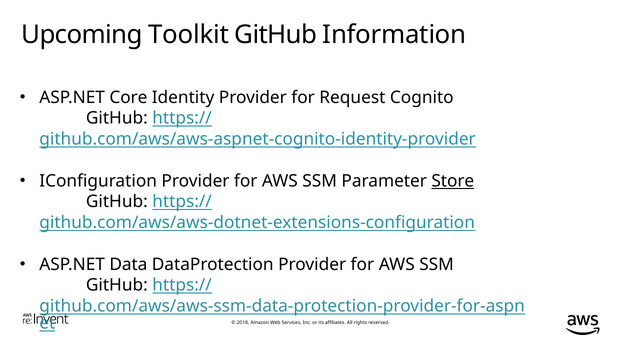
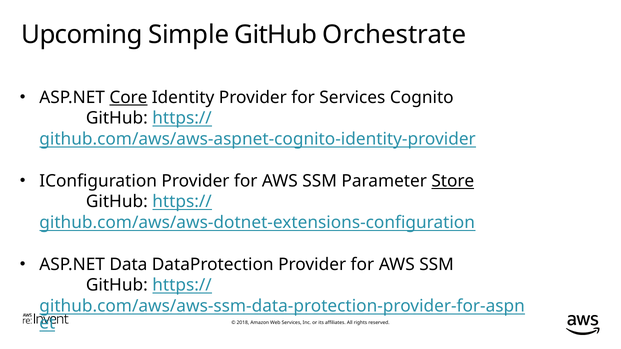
Toolkit: Toolkit -> Simple
Information: Information -> Orchestrate
Core underline: none -> present
for Request: Request -> Services
